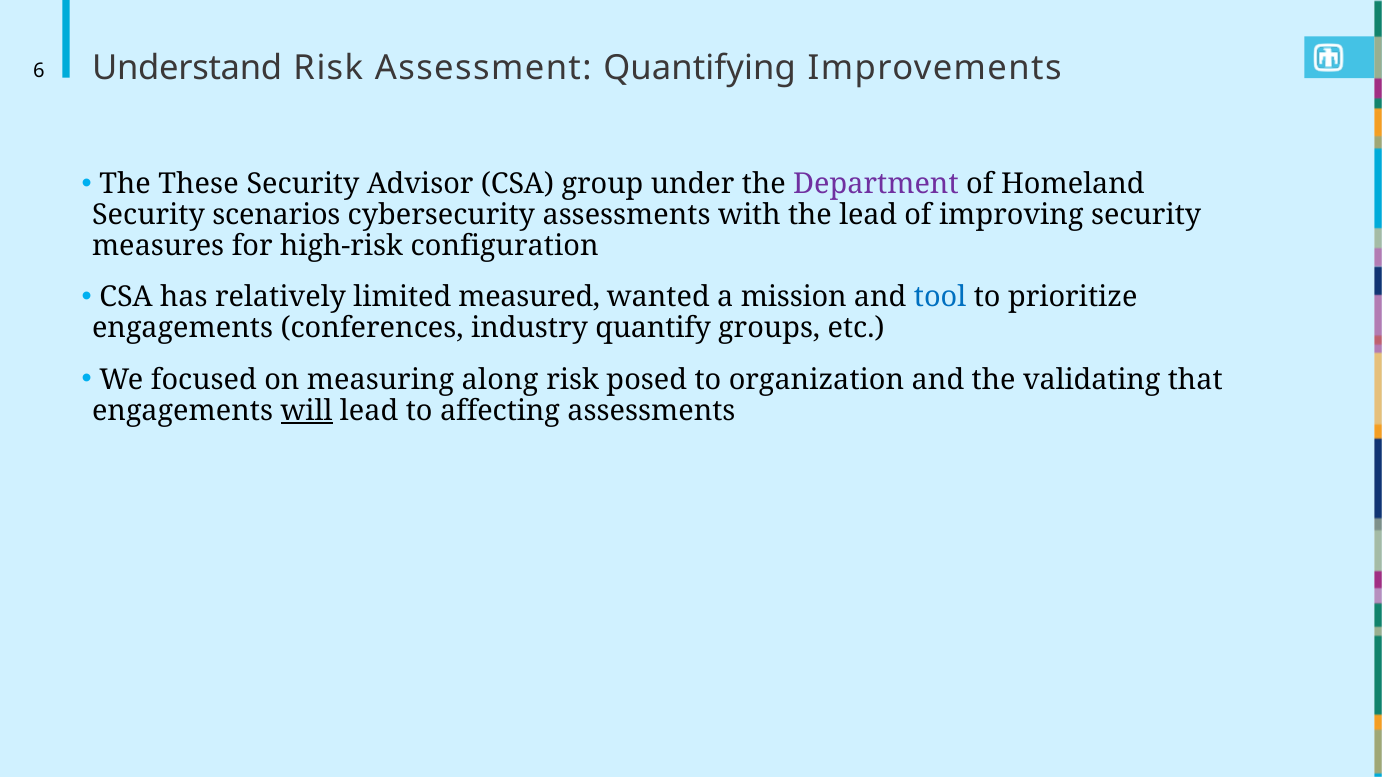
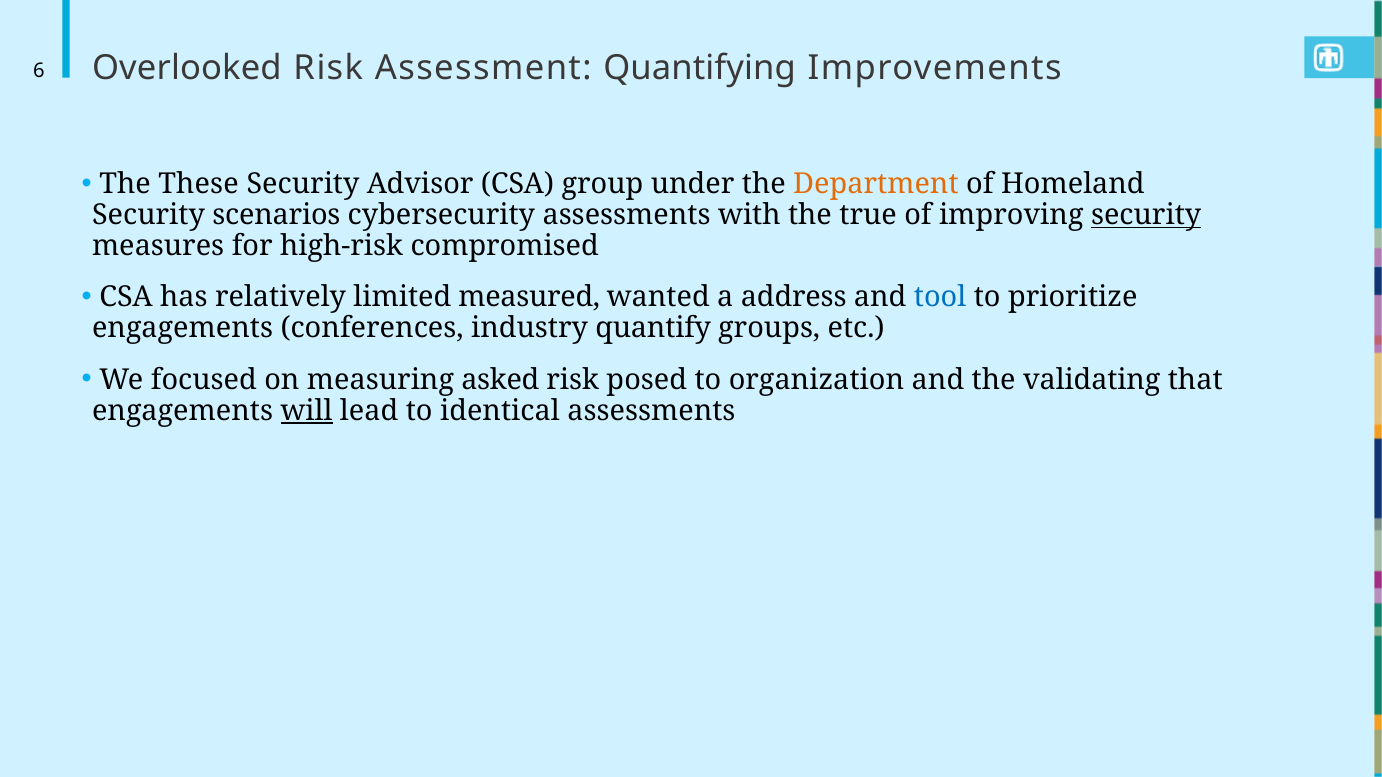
Understand: Understand -> Overlooked
Department colour: purple -> orange
the lead: lead -> true
security at (1146, 215) underline: none -> present
configuration: configuration -> compromised
mission: mission -> address
along: along -> asked
affecting: affecting -> identical
